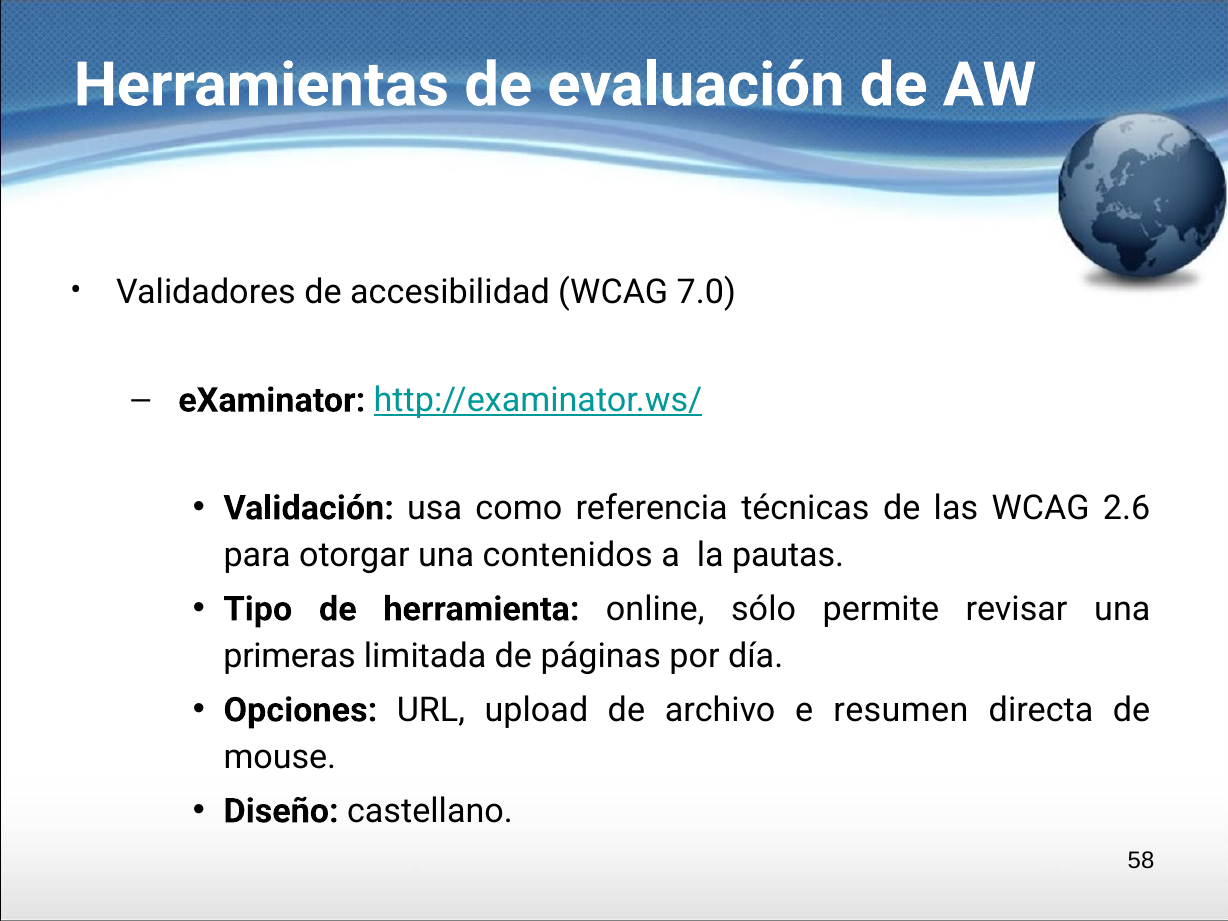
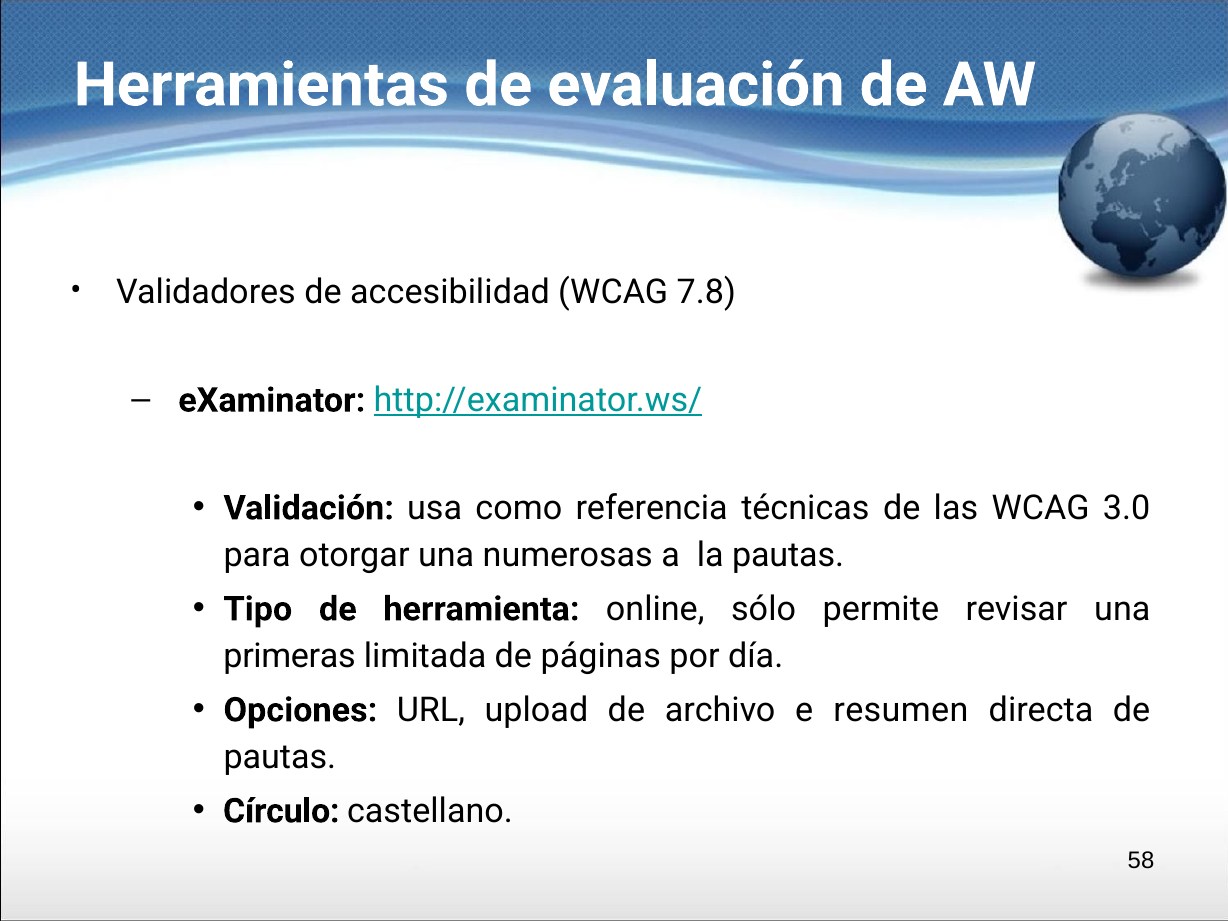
7.0: 7.0 -> 7.8
2.6: 2.6 -> 3.0
contenidos: contenidos -> numerosas
mouse at (280, 757): mouse -> pautas
Diseño: Diseño -> Círculo
